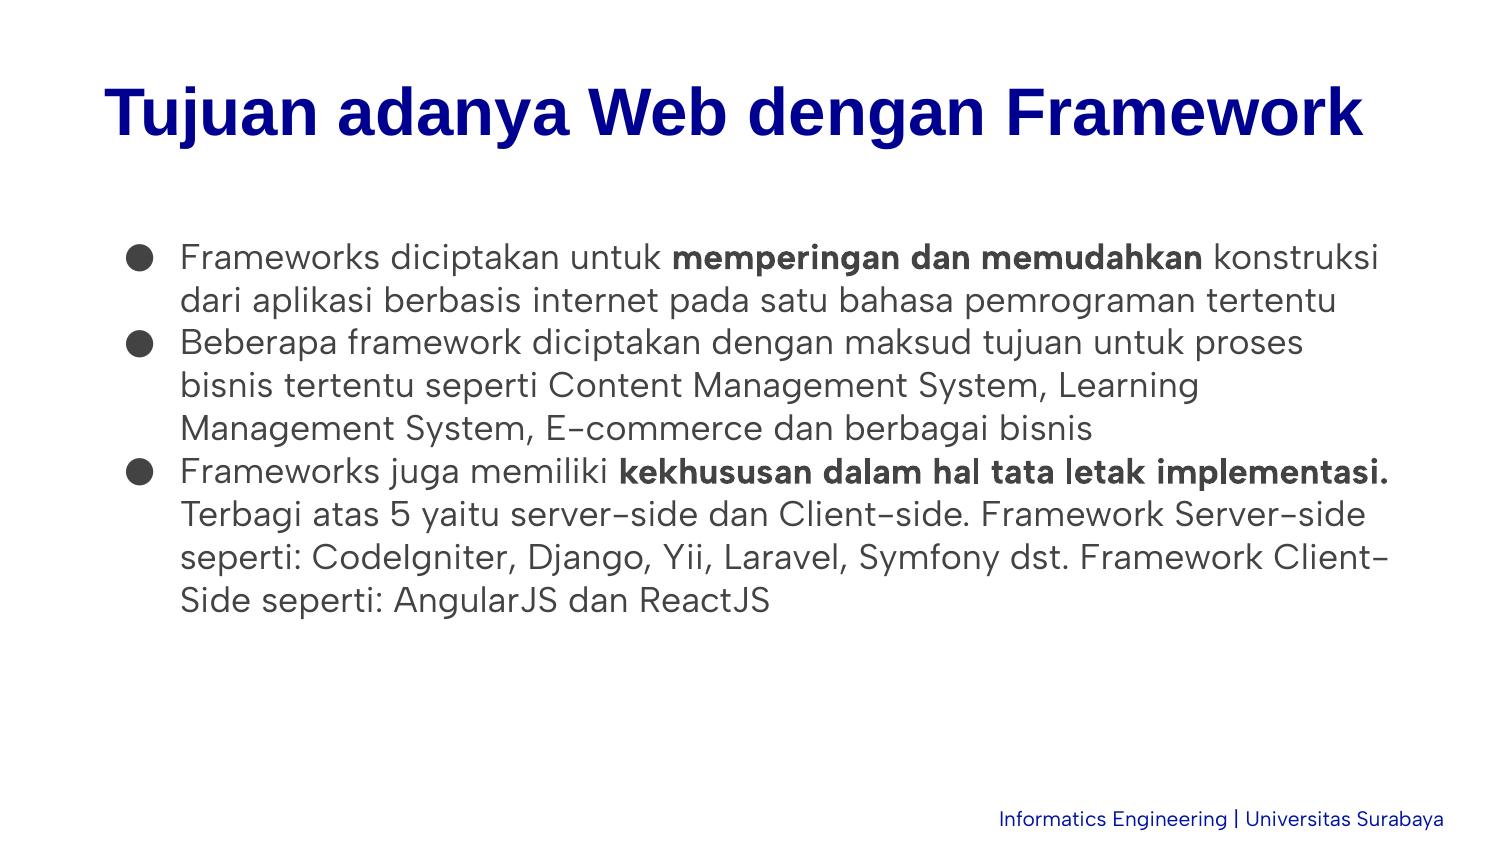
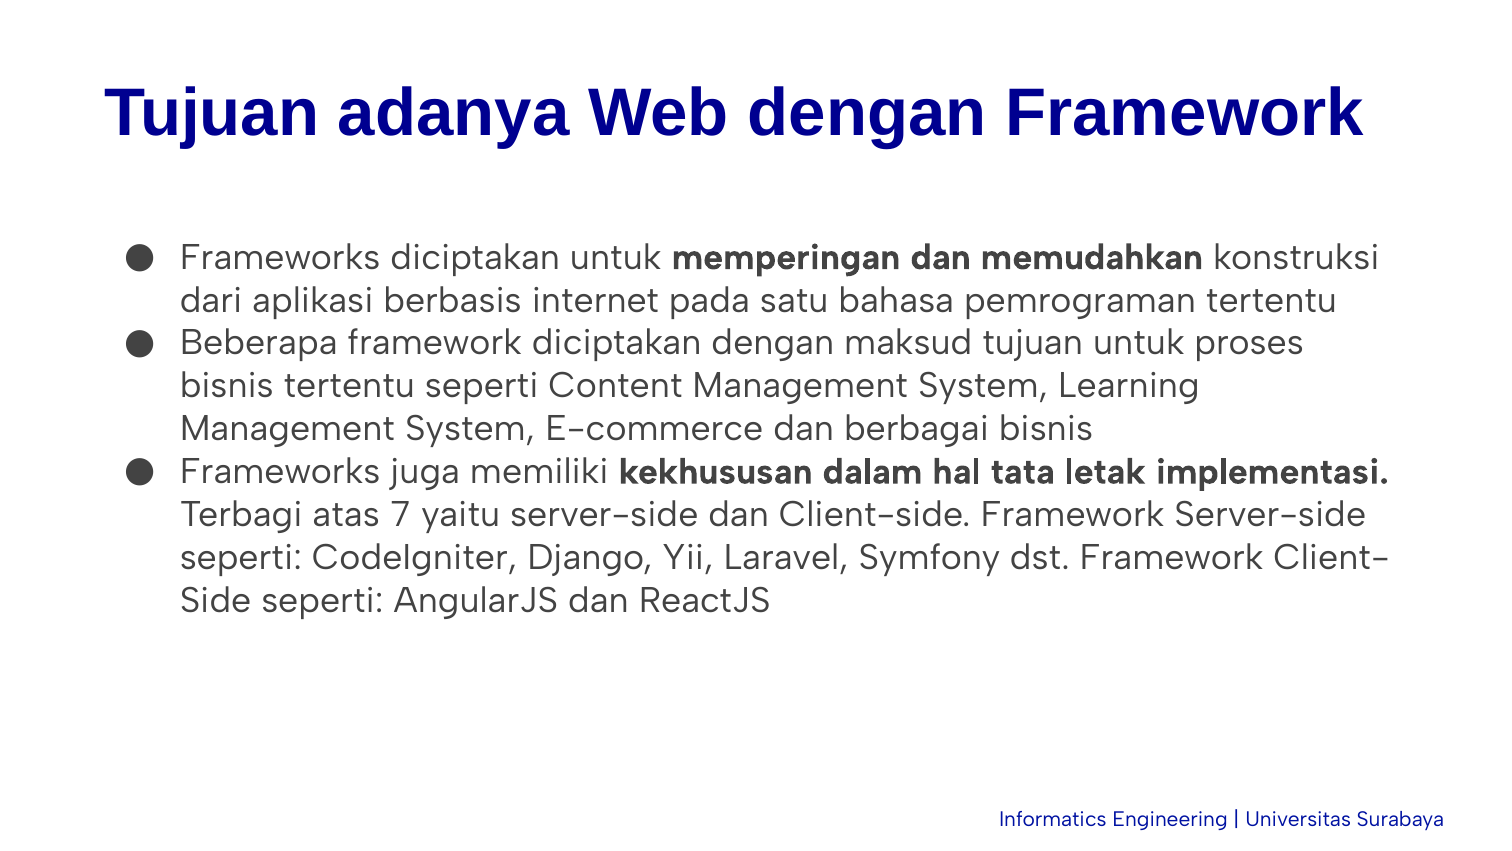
5: 5 -> 7
